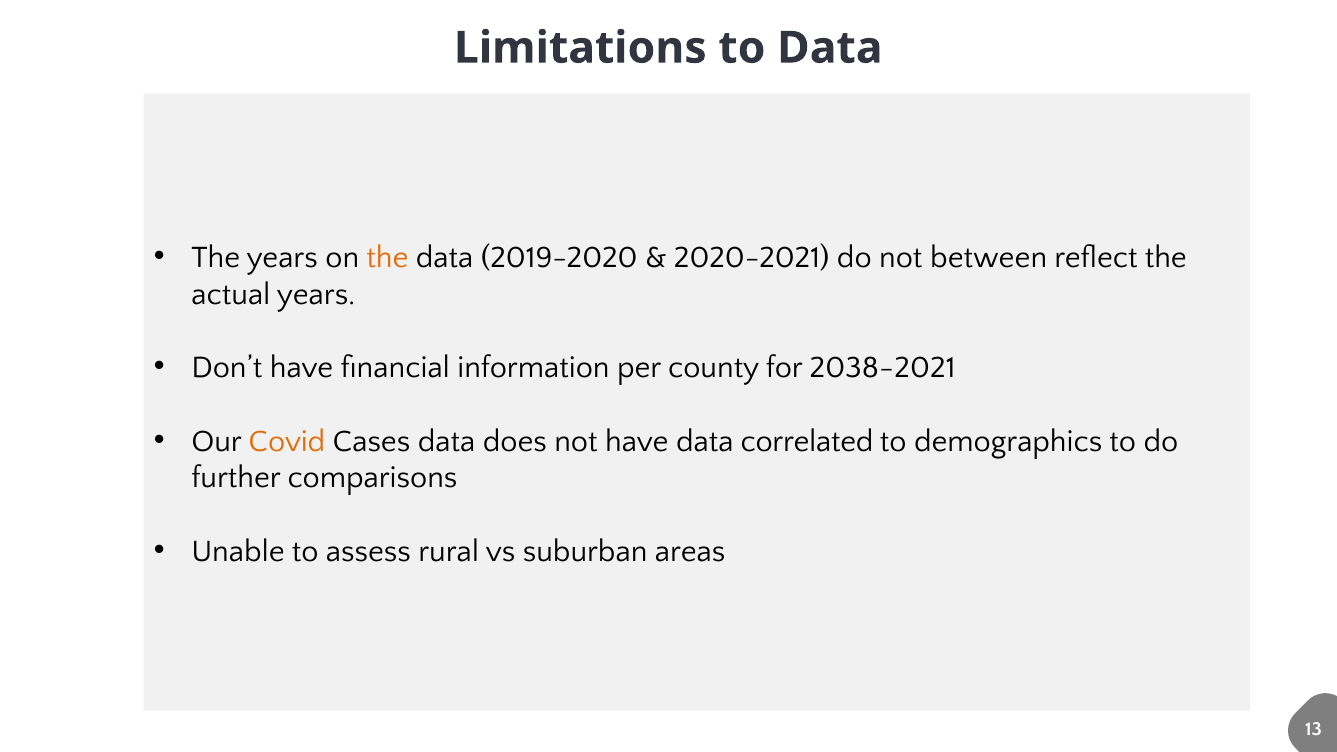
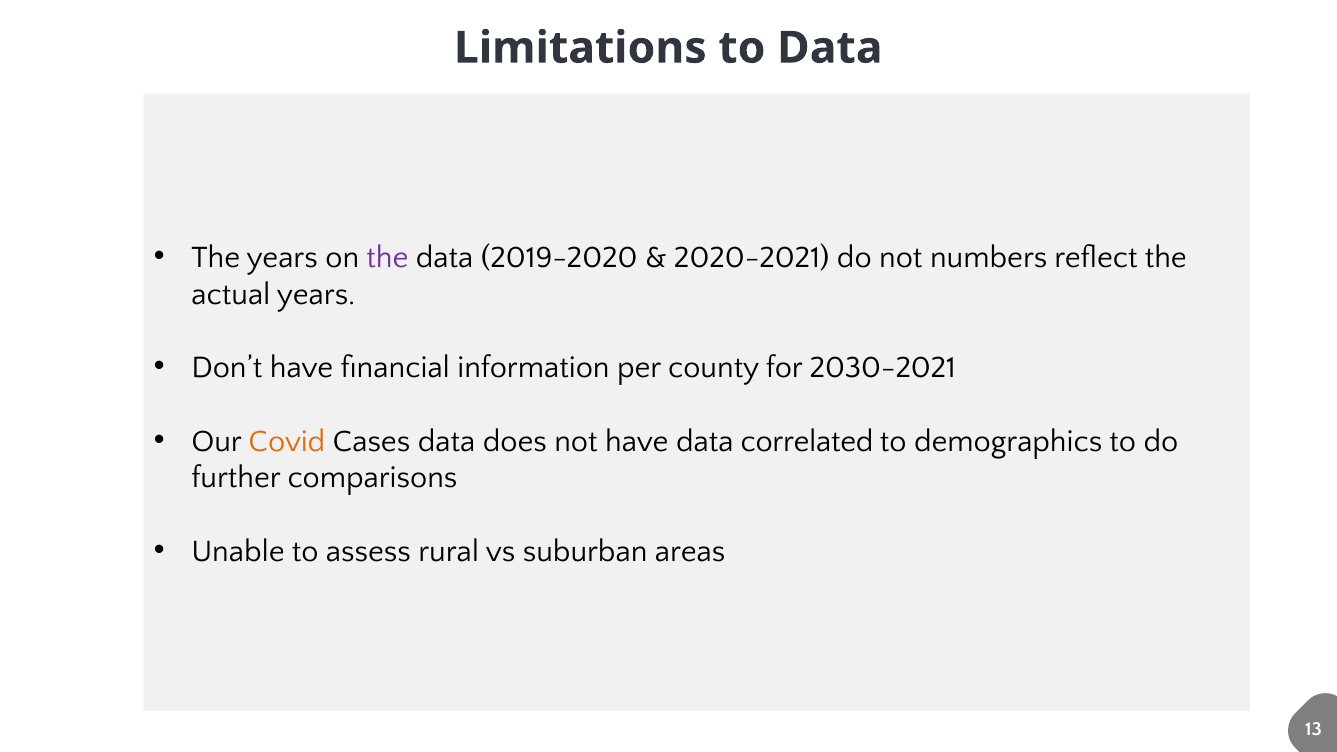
the at (387, 257) colour: orange -> purple
between: between -> numbers
2038-2021: 2038-2021 -> 2030-2021
